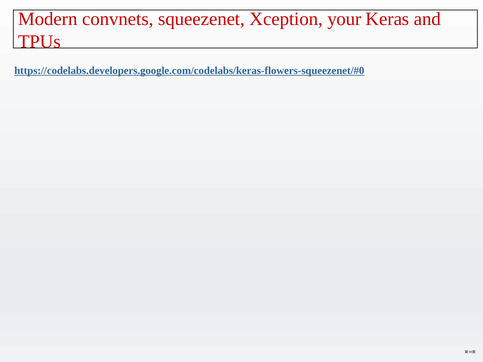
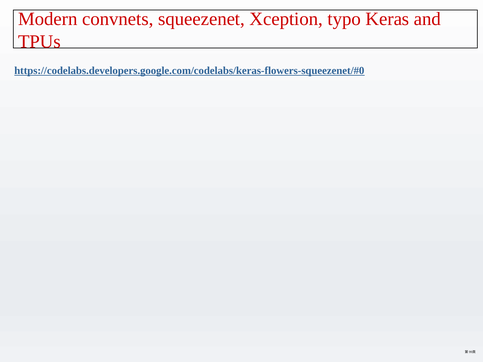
your: your -> typo
